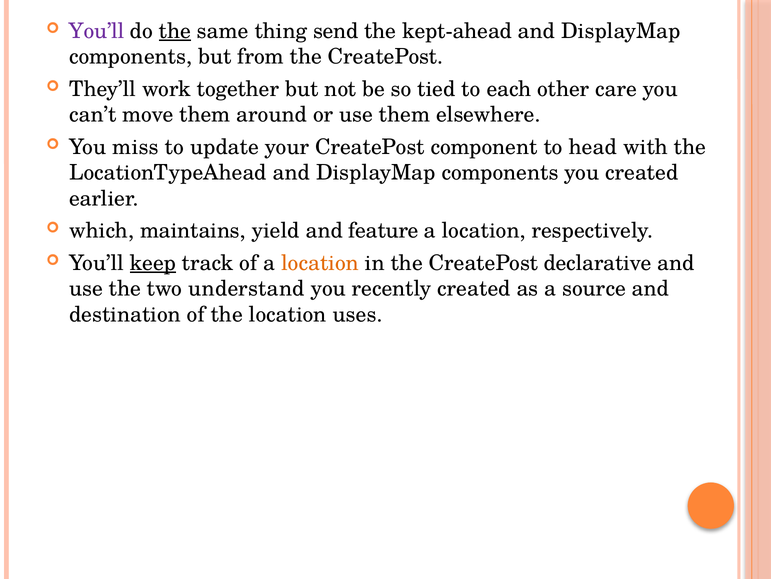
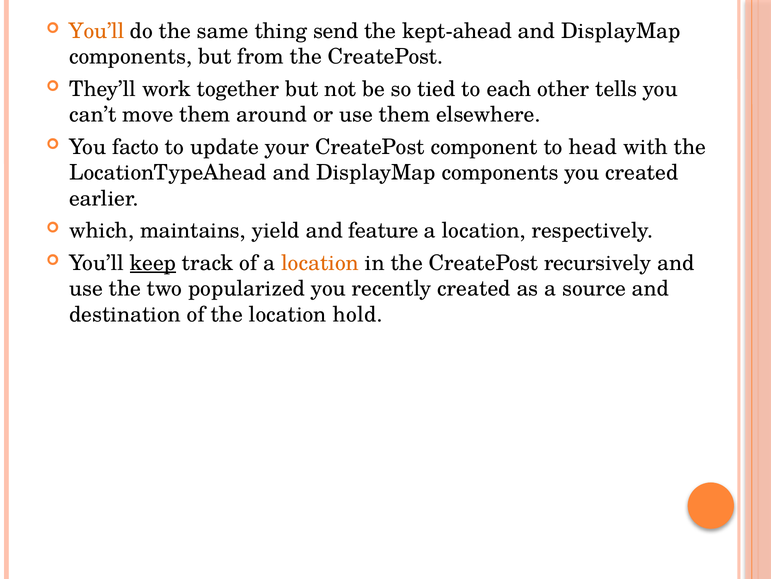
You’ll at (97, 31) colour: purple -> orange
the at (175, 31) underline: present -> none
care: care -> tells
miss: miss -> facto
declarative: declarative -> recursively
understand: understand -> popularized
uses: uses -> hold
